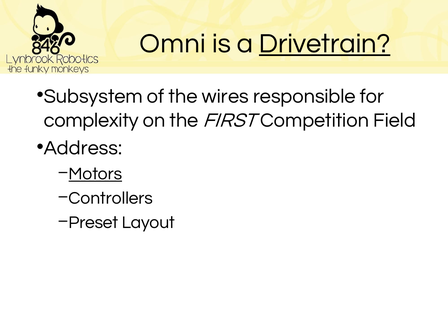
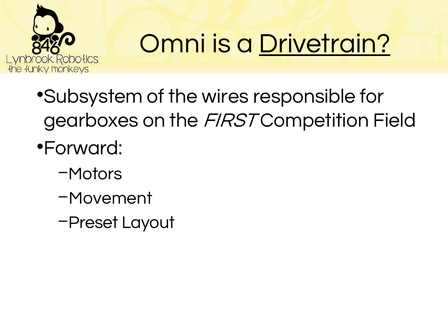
complexity: complexity -> gearboxes
Address: Address -> Forward
Motors underline: present -> none
Controllers: Controllers -> Movement
